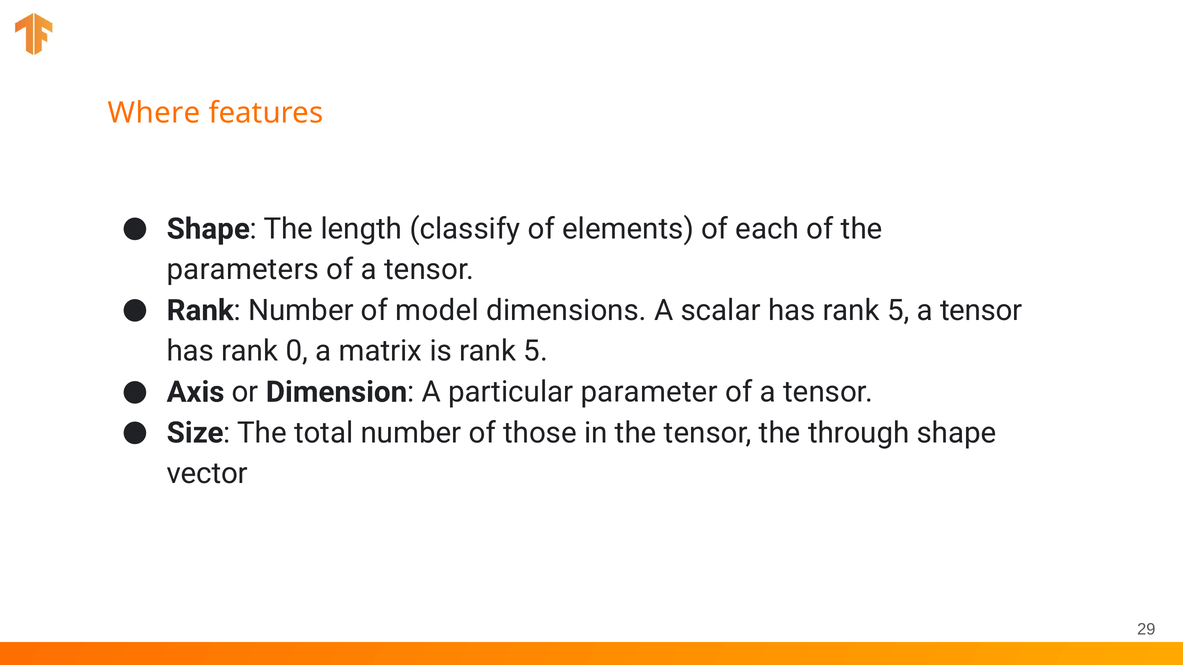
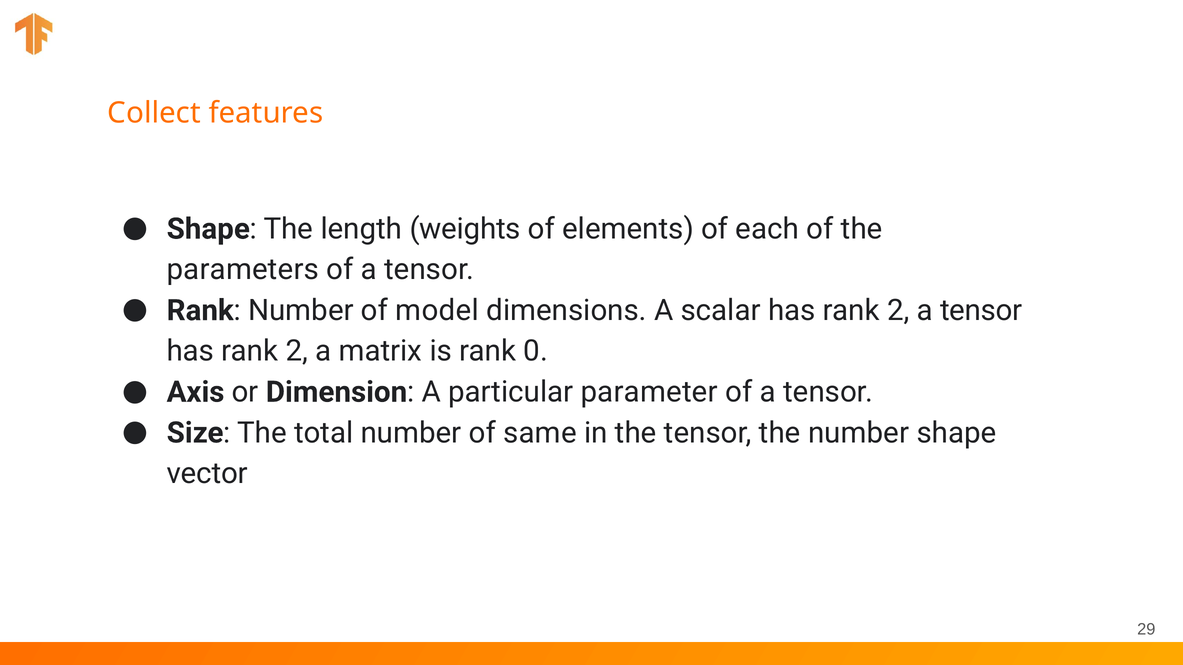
Where: Where -> Collect
classify: classify -> weights
scalar has rank 5: 5 -> 2
0 at (297, 351): 0 -> 2
is rank 5: 5 -> 0
those: those -> same
the through: through -> number
